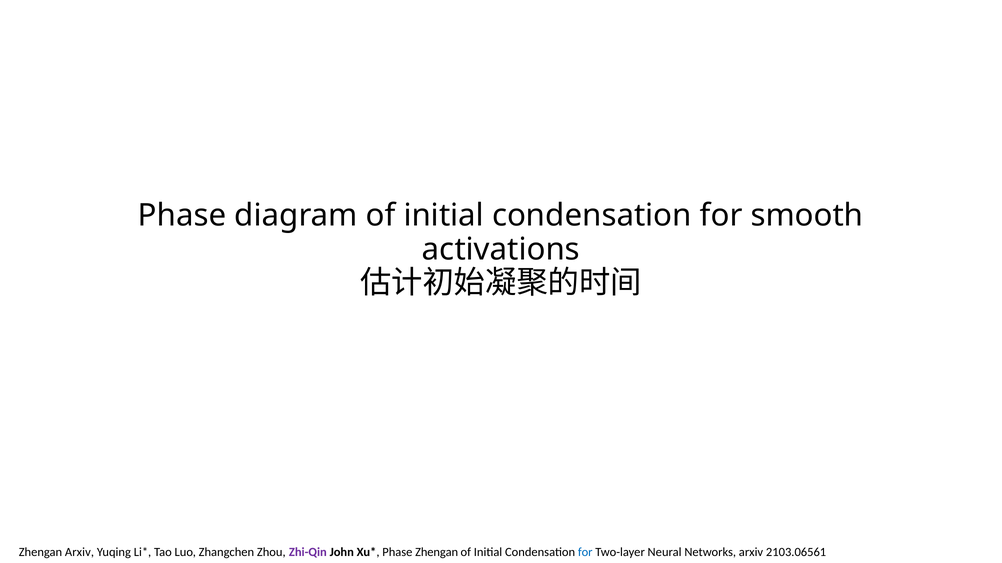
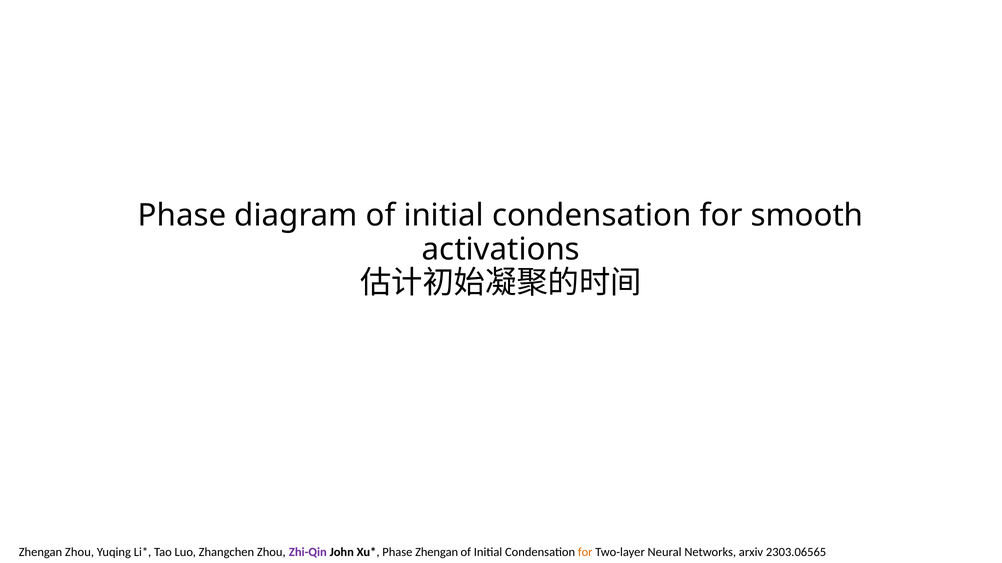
Zhengan Arxiv: Arxiv -> Zhou
for at (585, 553) colour: blue -> orange
2103.06561: 2103.06561 -> 2303.06565
